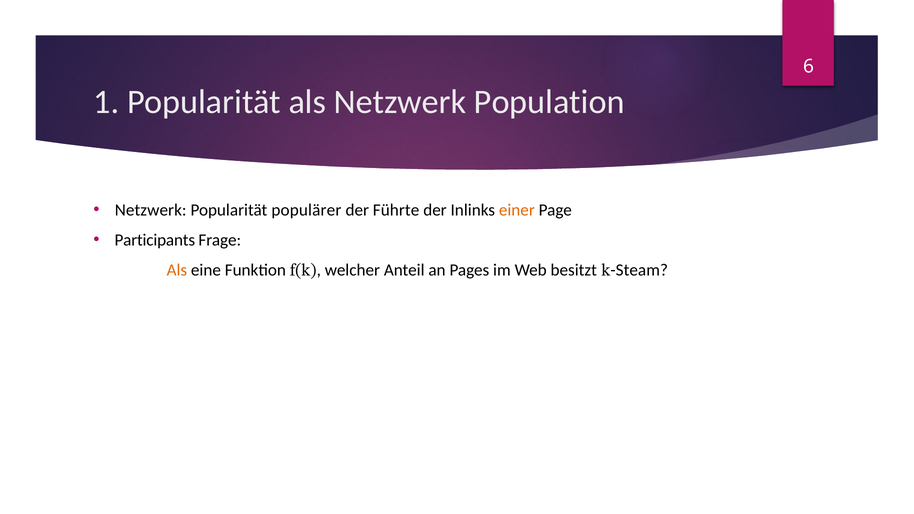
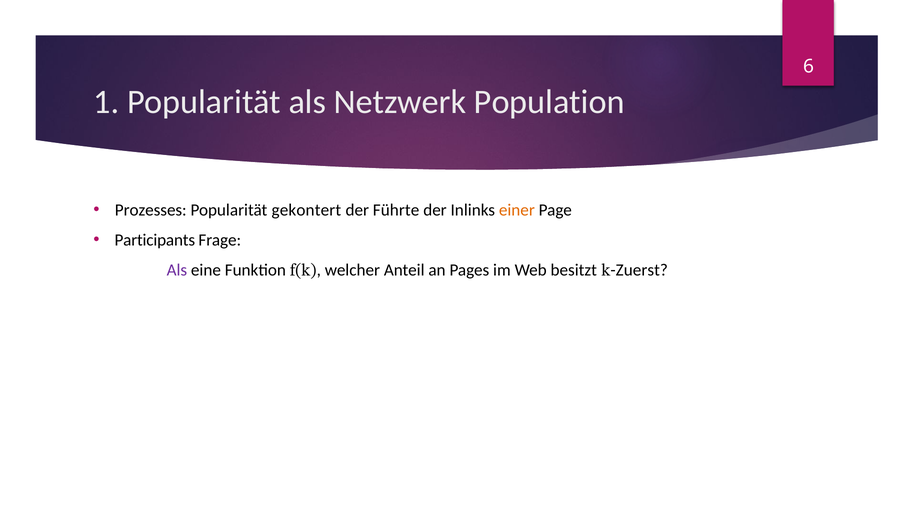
Netzwerk at (151, 210): Netzwerk -> Prozesses
populärer: populärer -> gekontert
Als at (177, 270) colour: orange -> purple
Steam: Steam -> Zuerst
